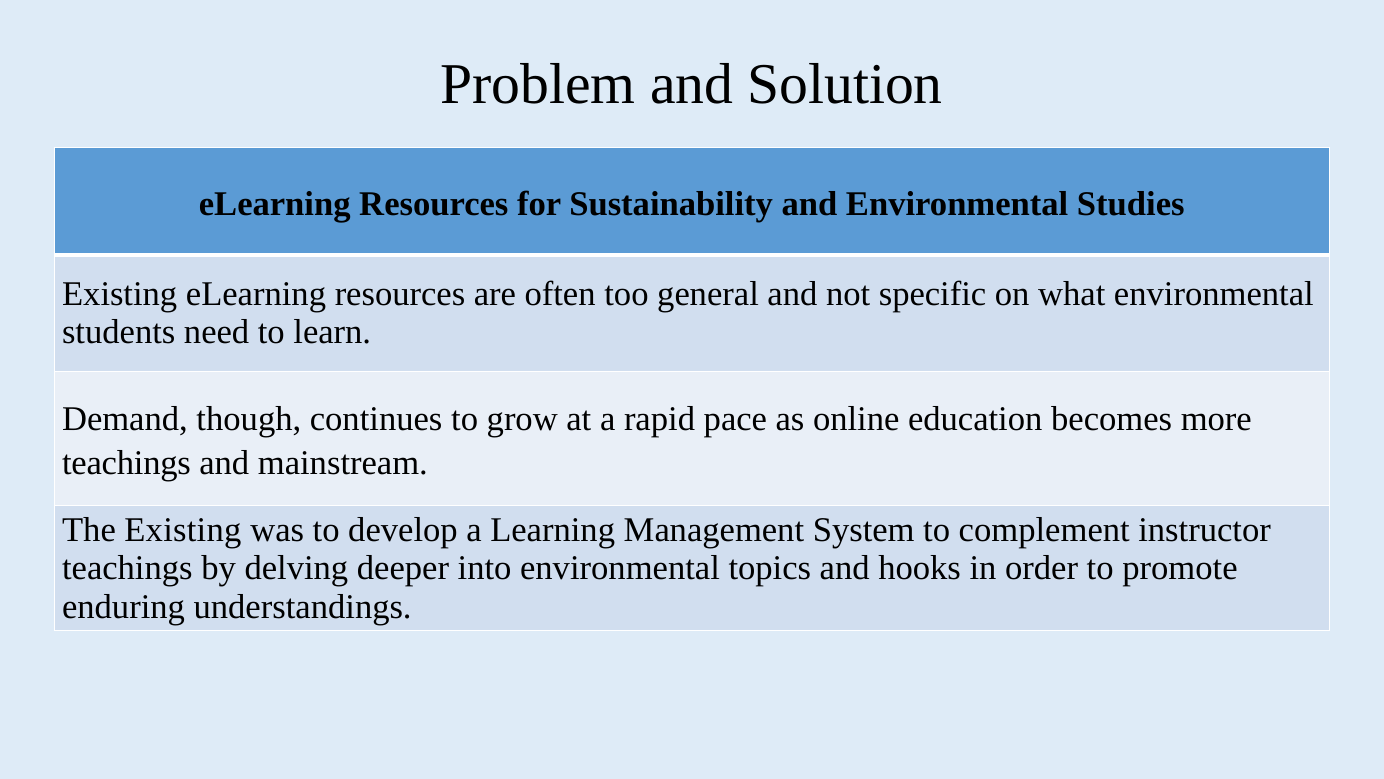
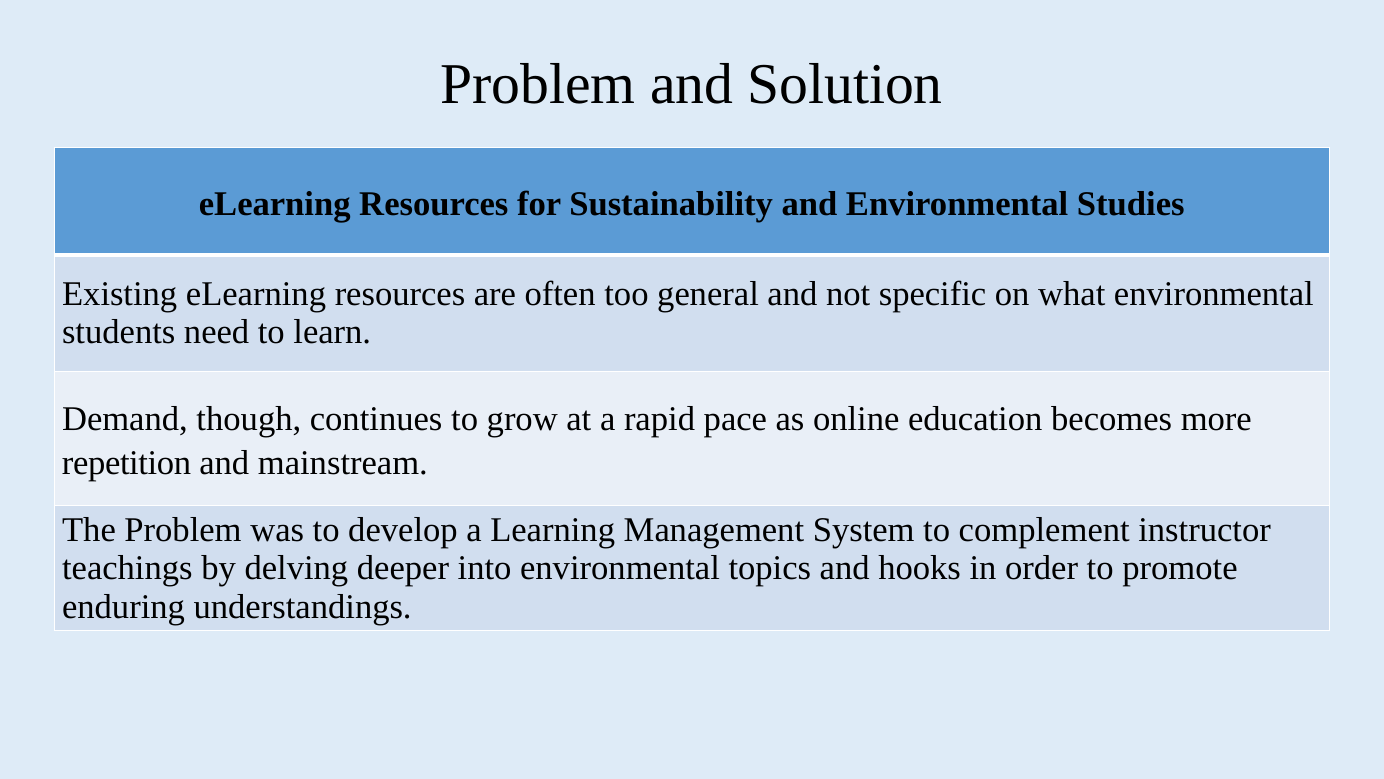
teachings at (127, 463): teachings -> repetition
The Existing: Existing -> Problem
